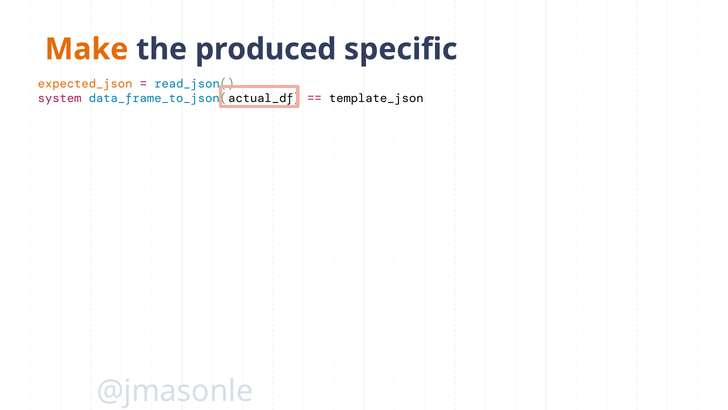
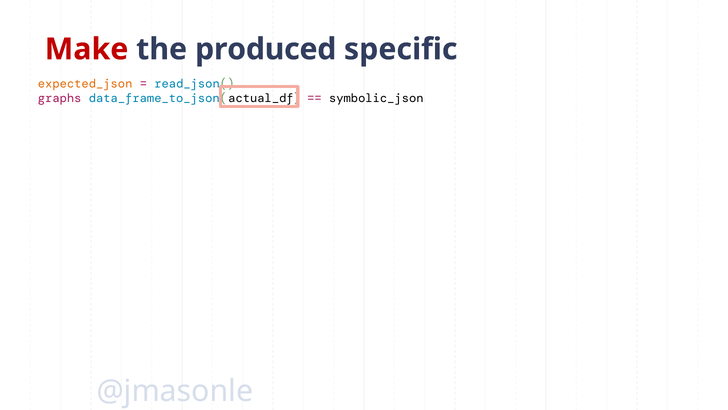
Make colour: orange -> red
system: system -> graphs
template_json: template_json -> symbolic_json
